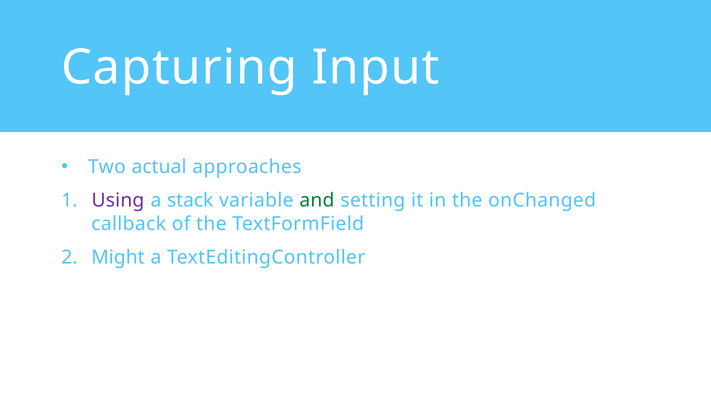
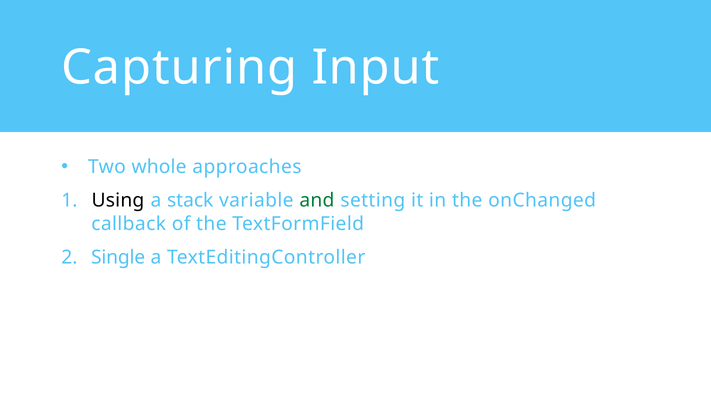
actual: actual -> whole
Using colour: purple -> black
Might: Might -> Single
